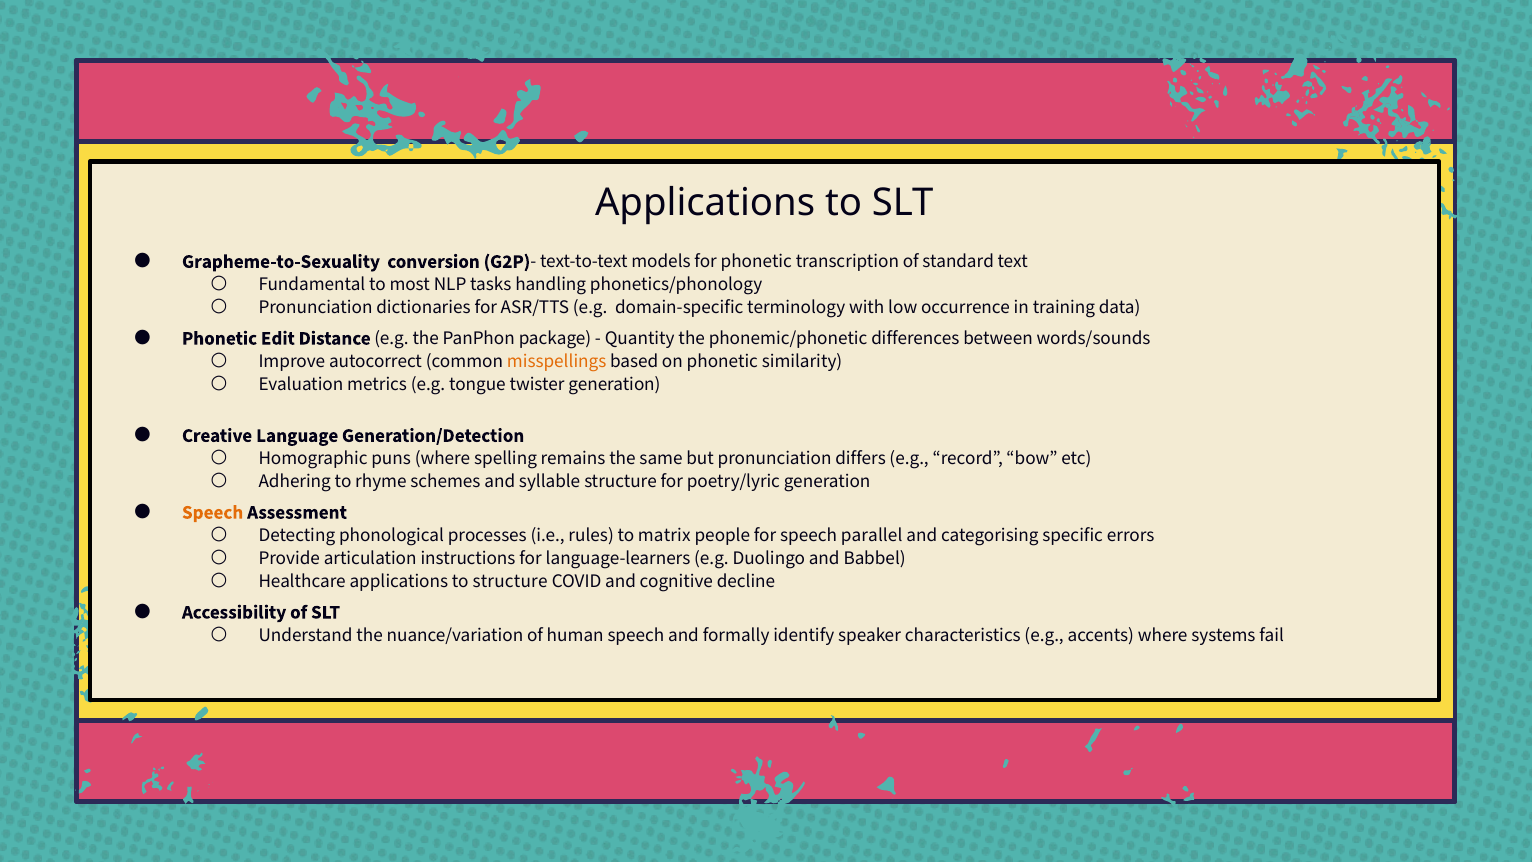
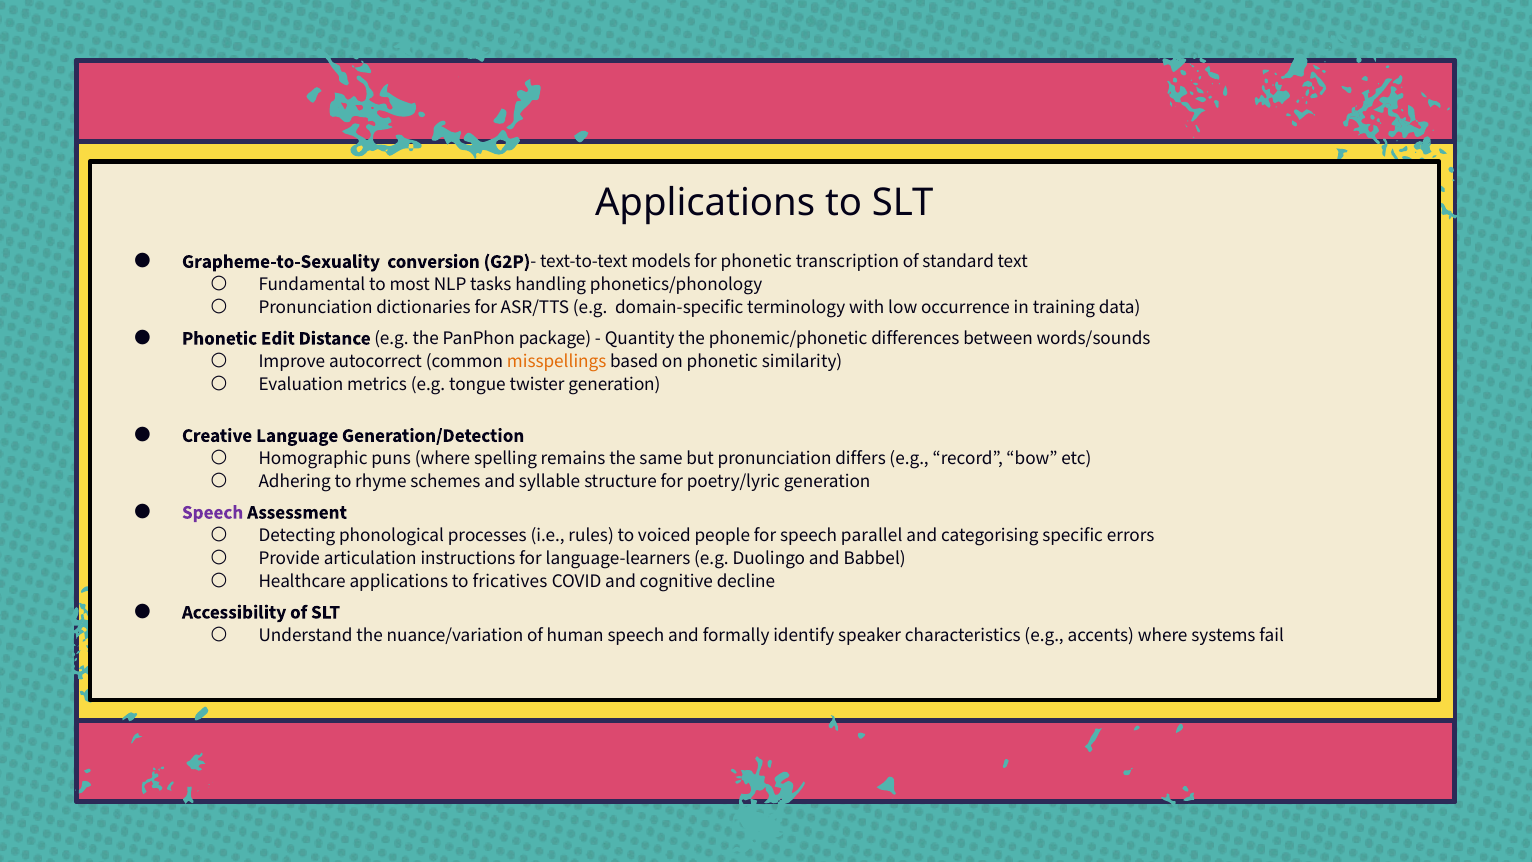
Speech at (213, 512) colour: orange -> purple
matrix: matrix -> voiced
to structure: structure -> fricatives
